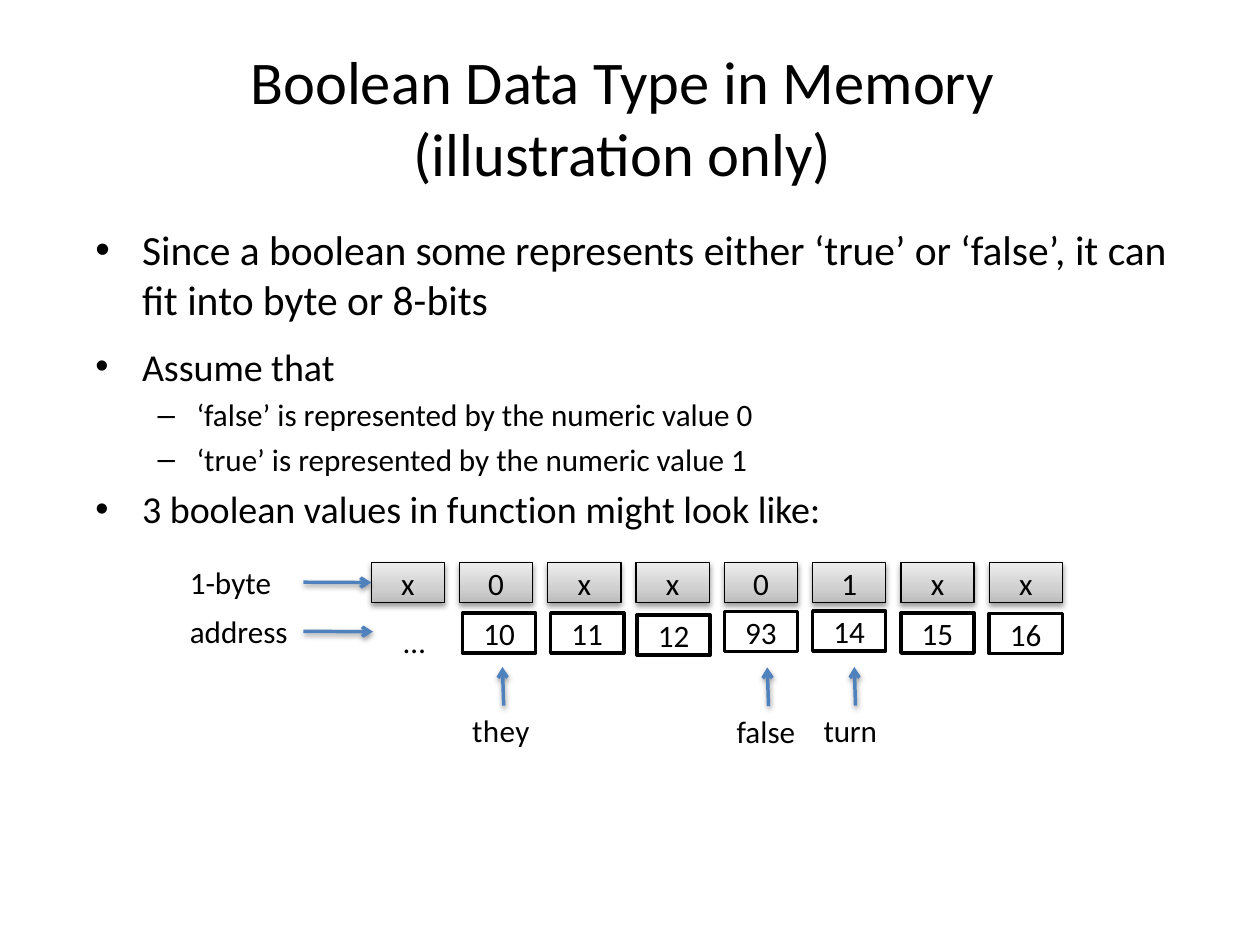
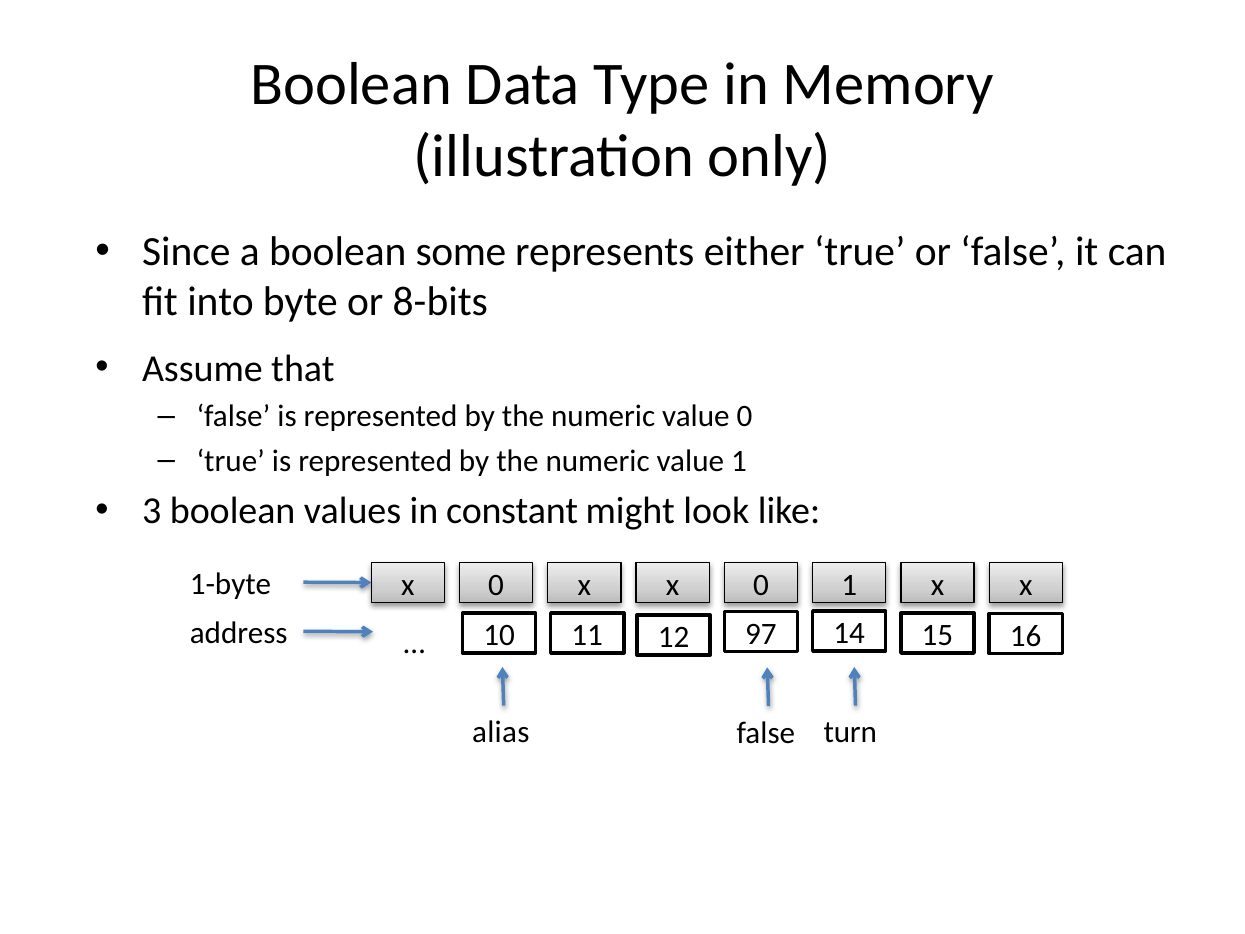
function: function -> constant
93: 93 -> 97
they: they -> alias
